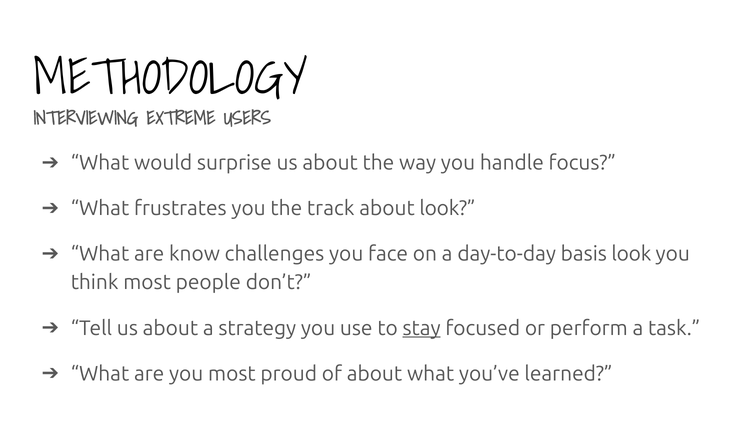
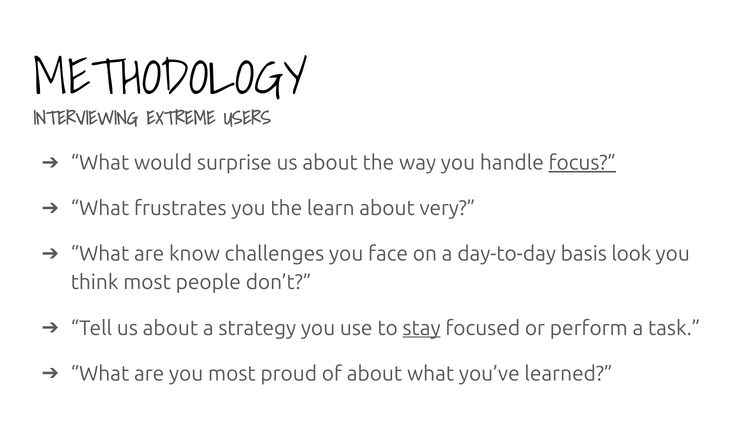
focus underline: none -> present
track: track -> learn
about look: look -> very
